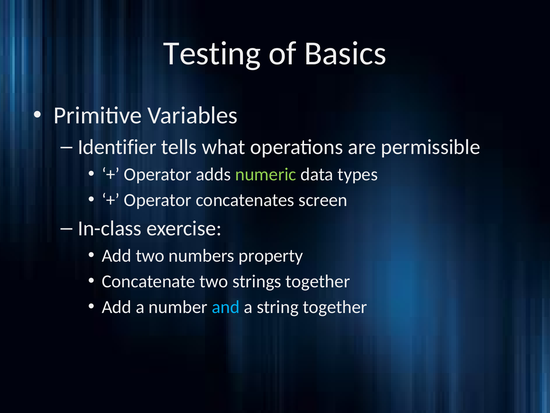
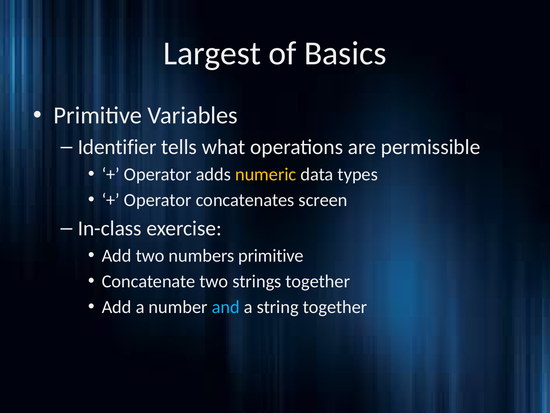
Testing: Testing -> Largest
numeric colour: light green -> yellow
numbers property: property -> primitive
